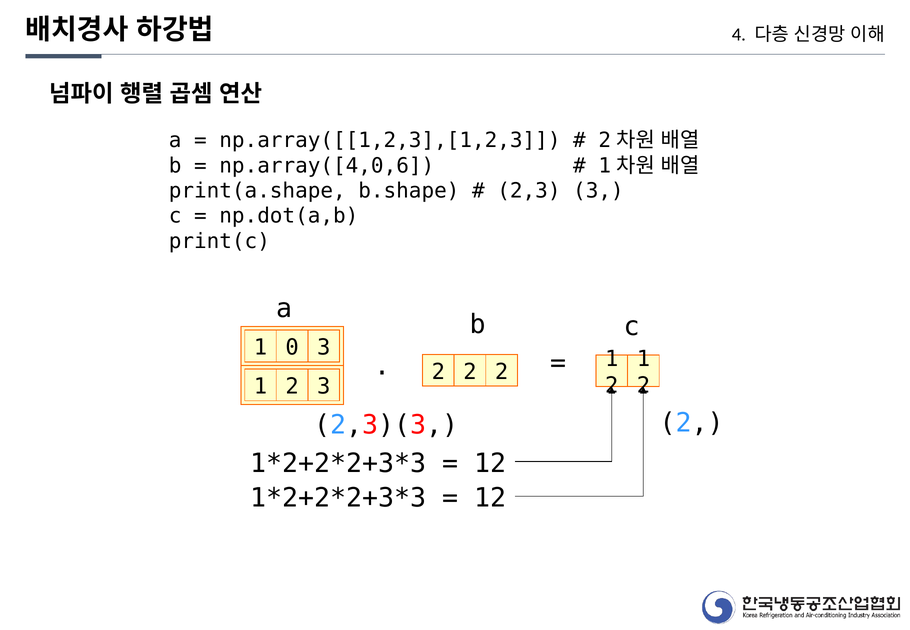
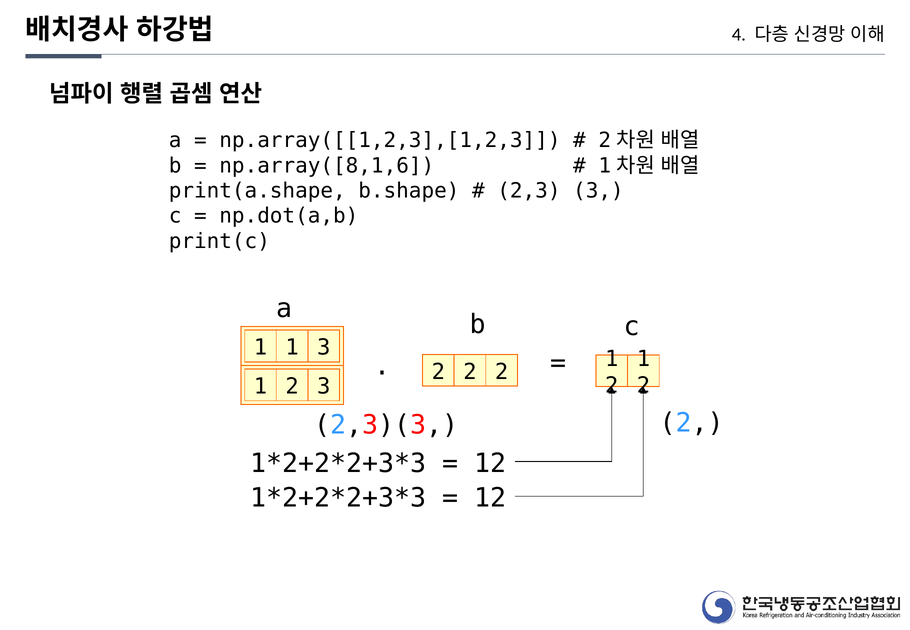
np.array([4,0,6: np.array([4,0,6 -> np.array([8,1,6
1 0: 0 -> 1
